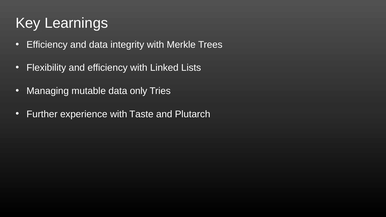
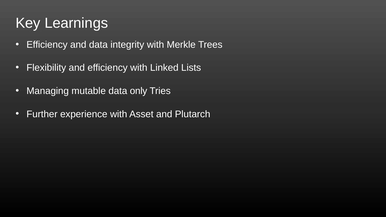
Taste: Taste -> Asset
